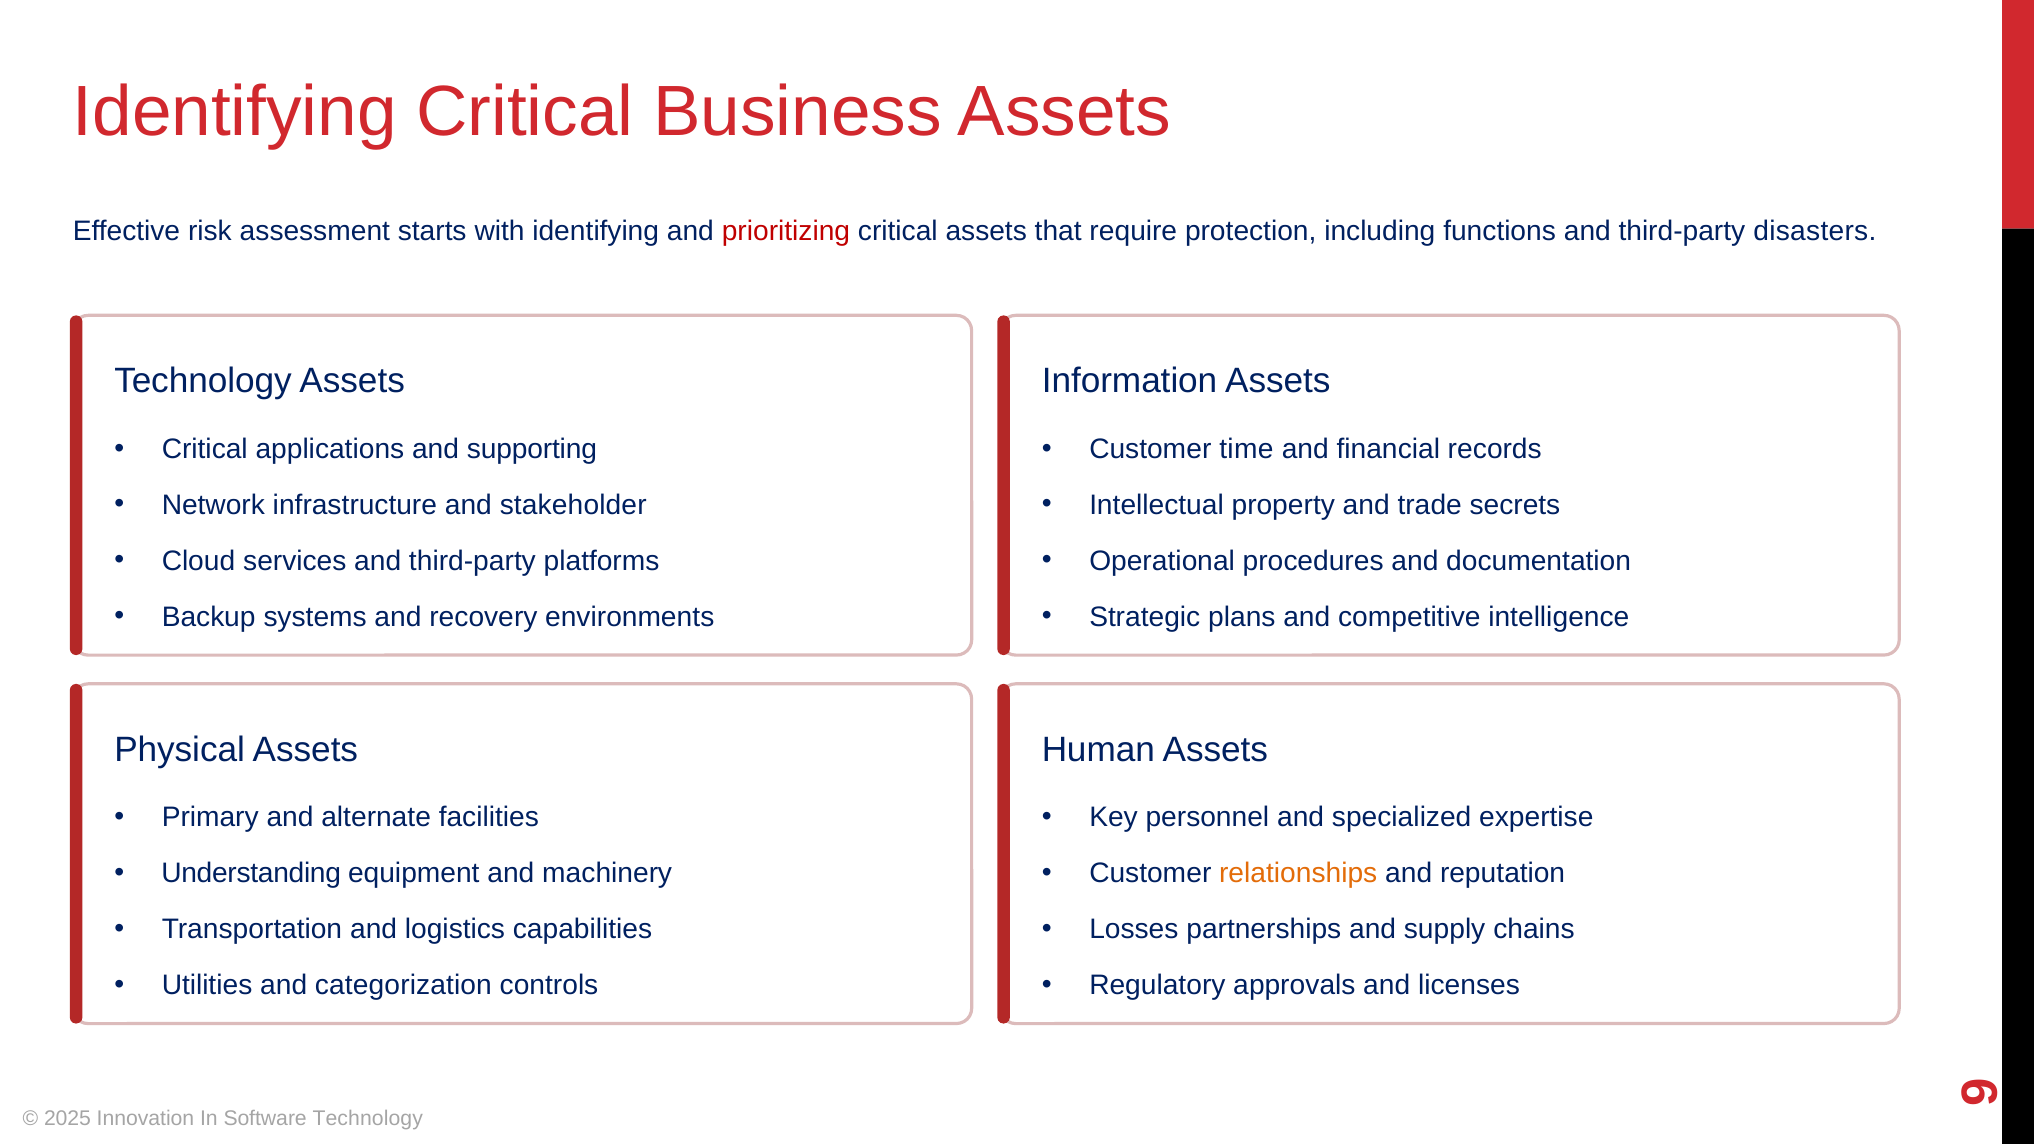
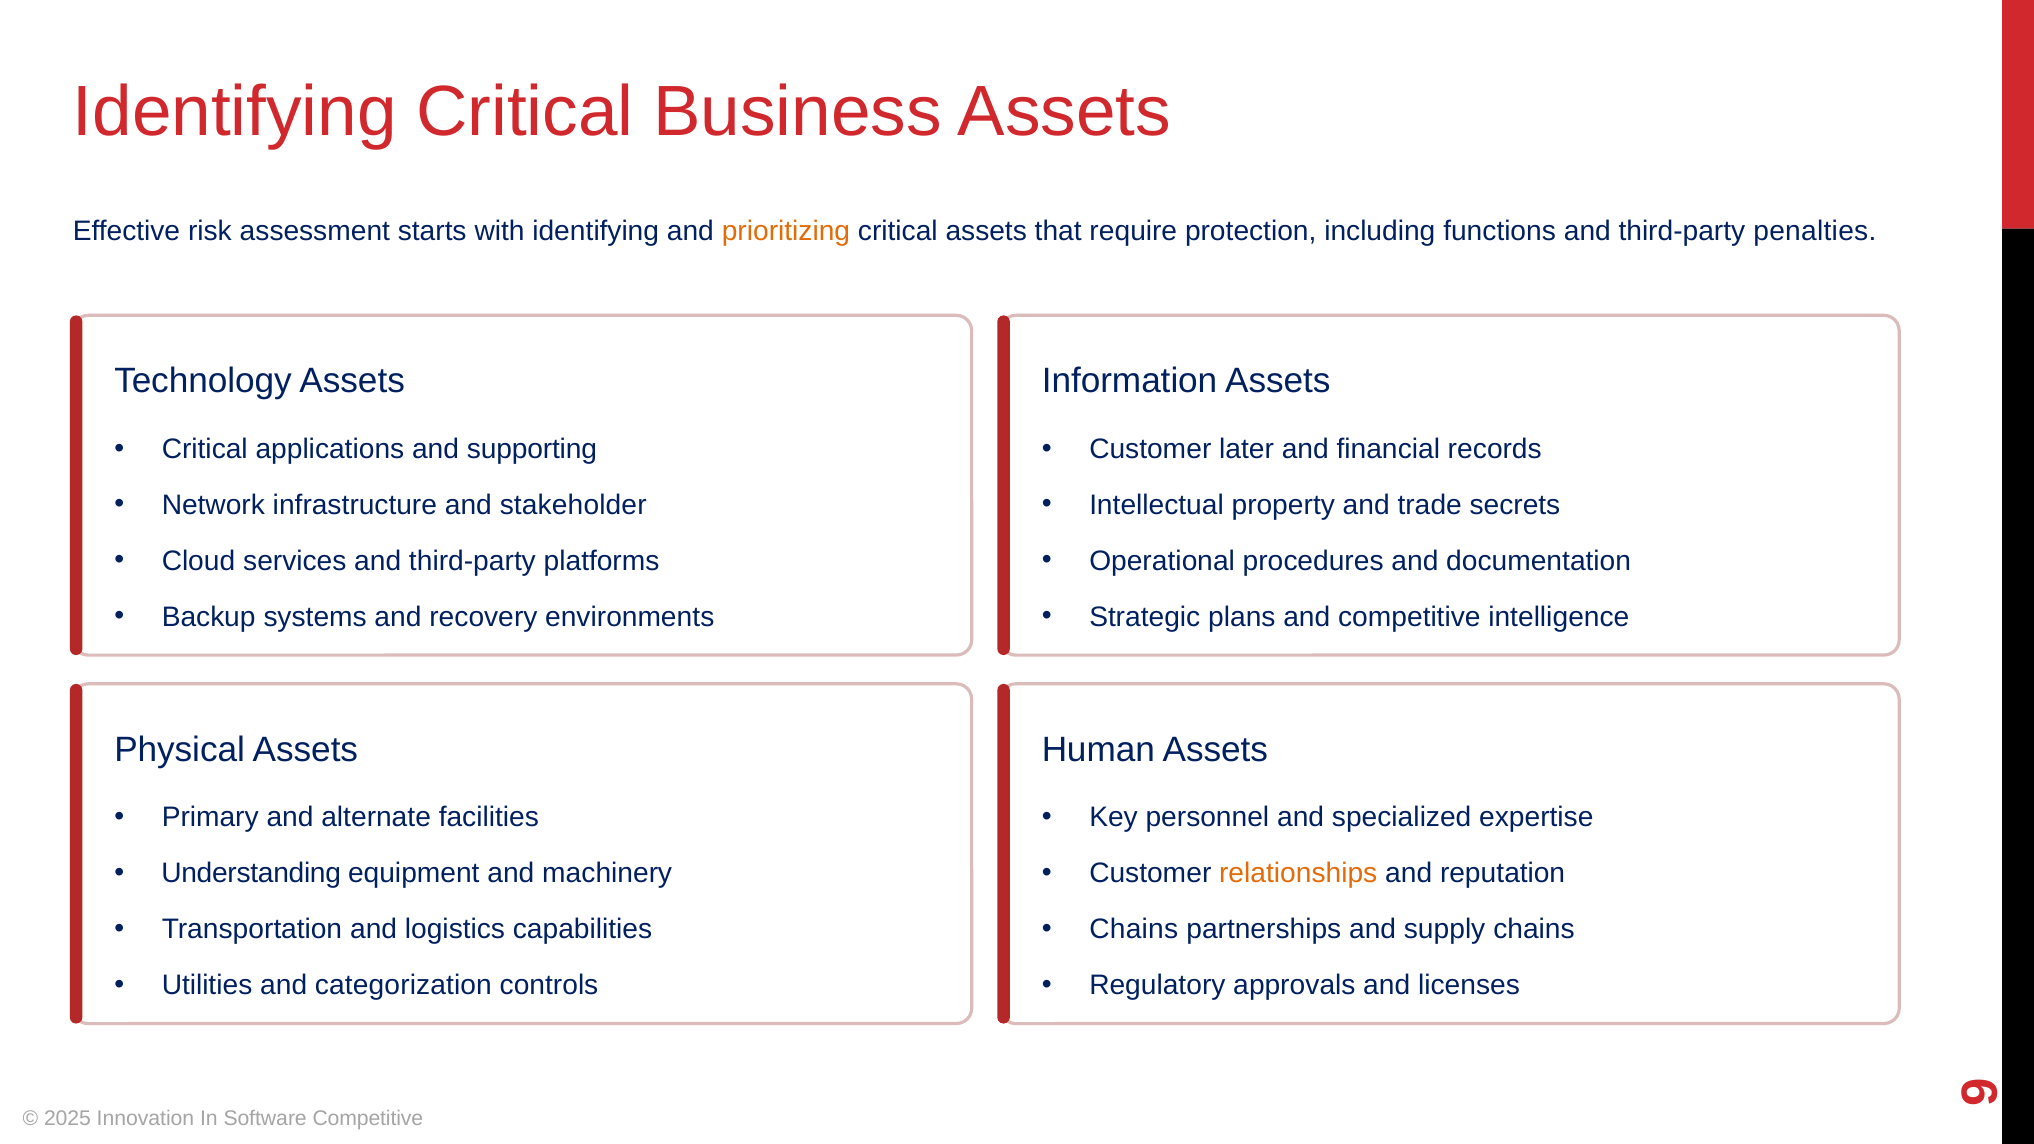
prioritizing colour: red -> orange
disasters: disasters -> penalties
time: time -> later
Losses at (1134, 930): Losses -> Chains
Software Technology: Technology -> Competitive
